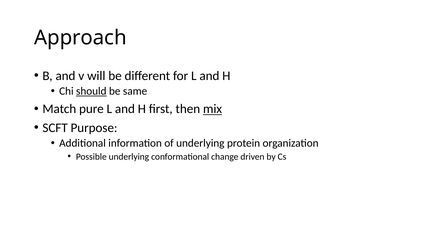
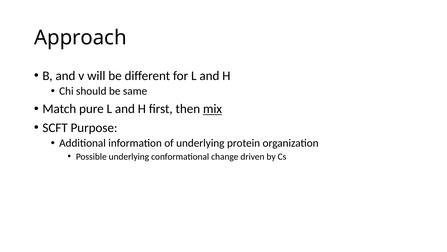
should underline: present -> none
